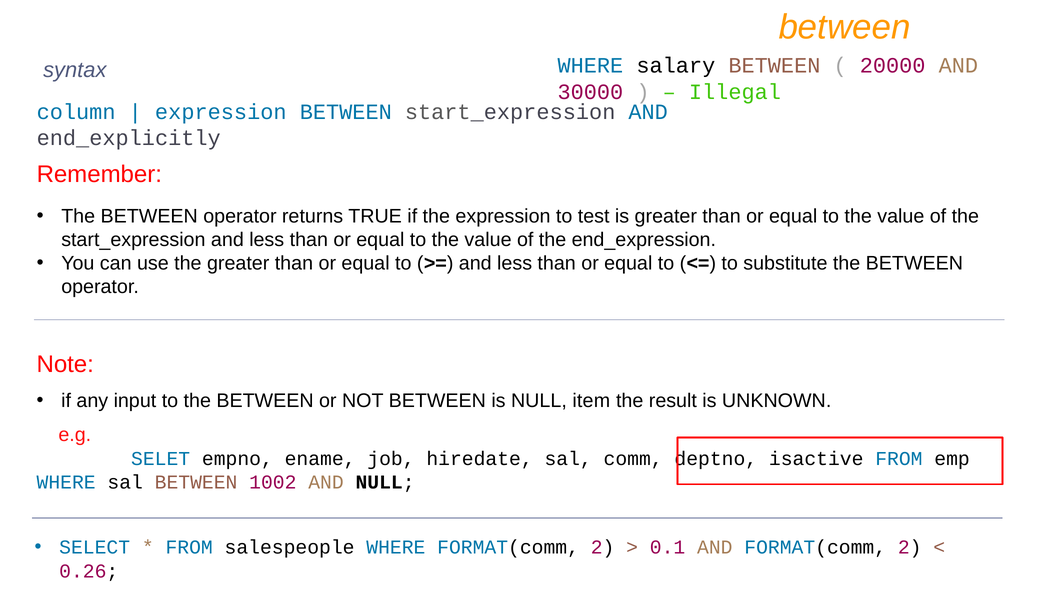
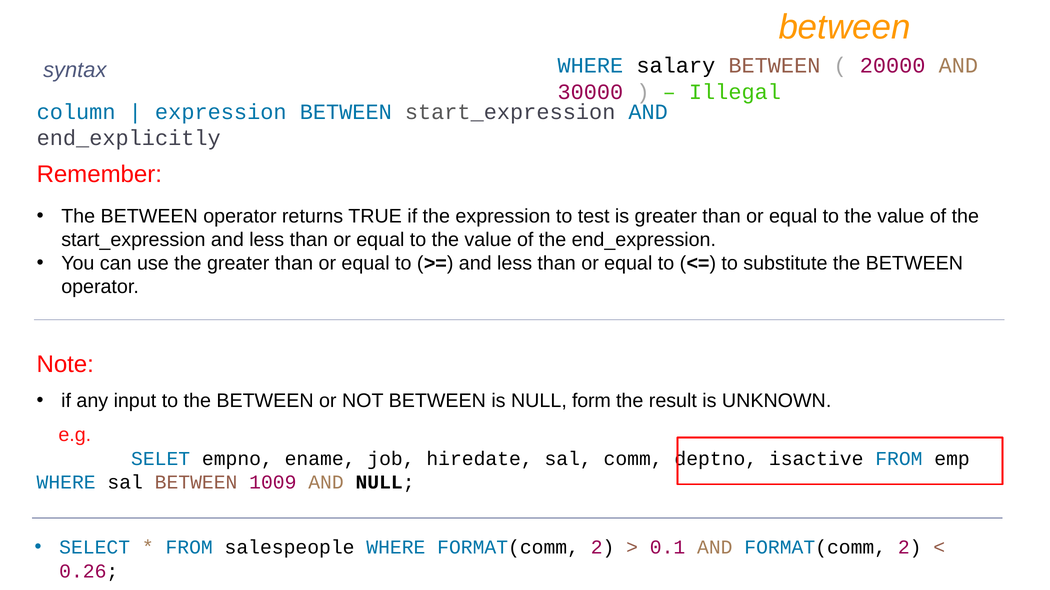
item: item -> form
1002: 1002 -> 1009
